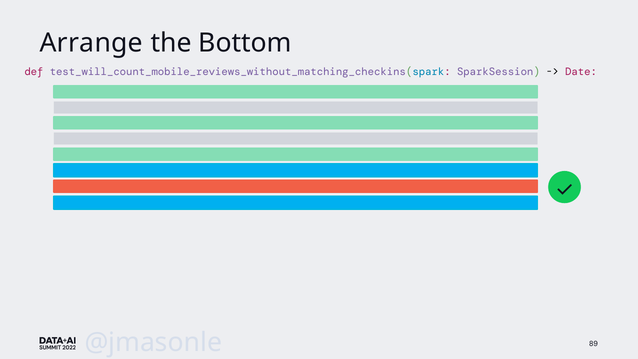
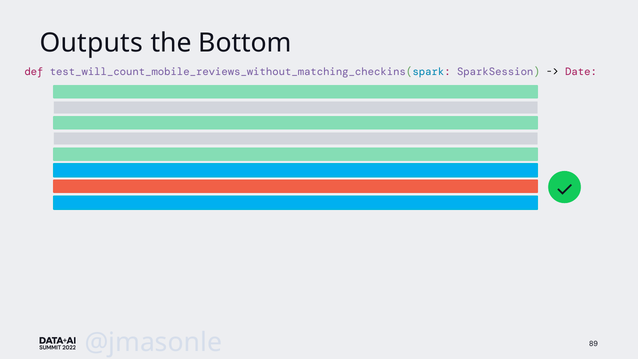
Arrange: Arrange -> Outputs
